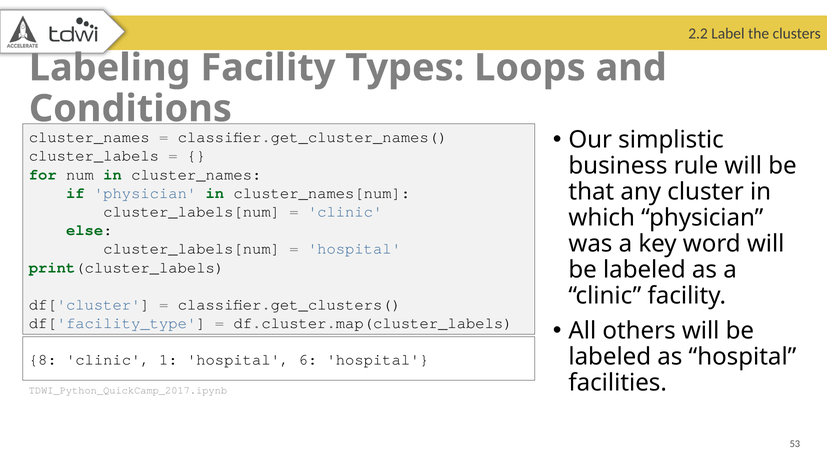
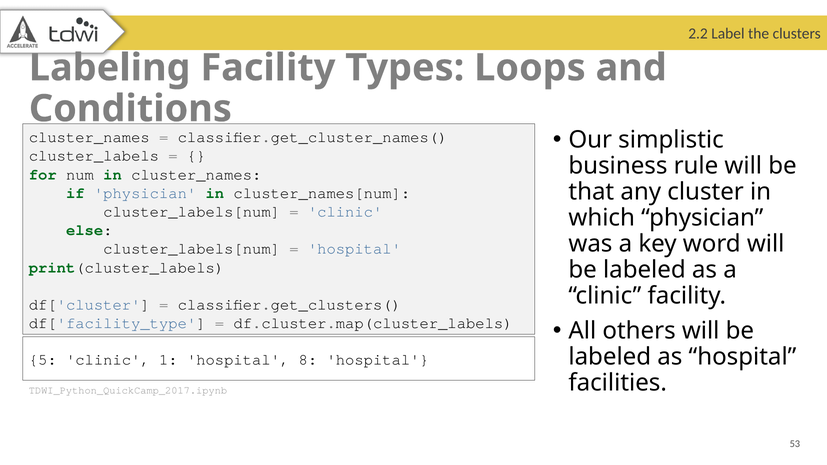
8: 8 -> 5
6: 6 -> 8
